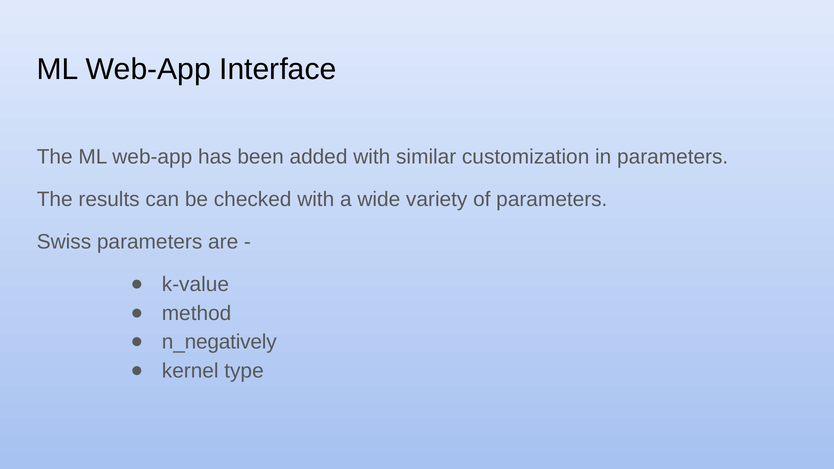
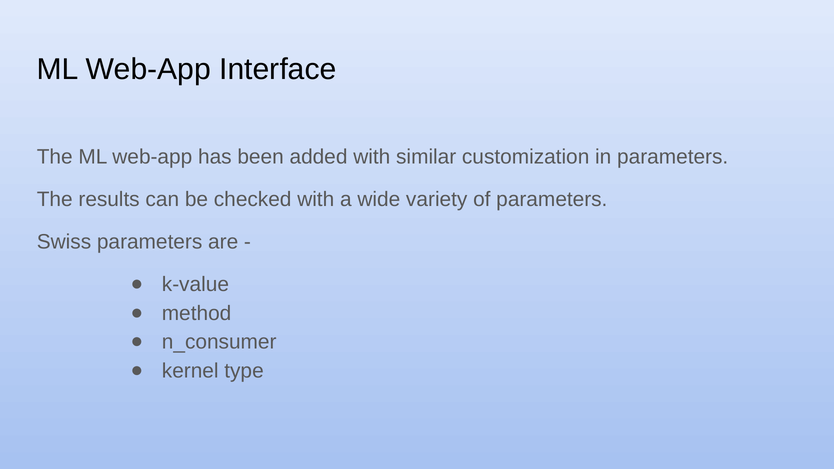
n_negatively: n_negatively -> n_consumer
